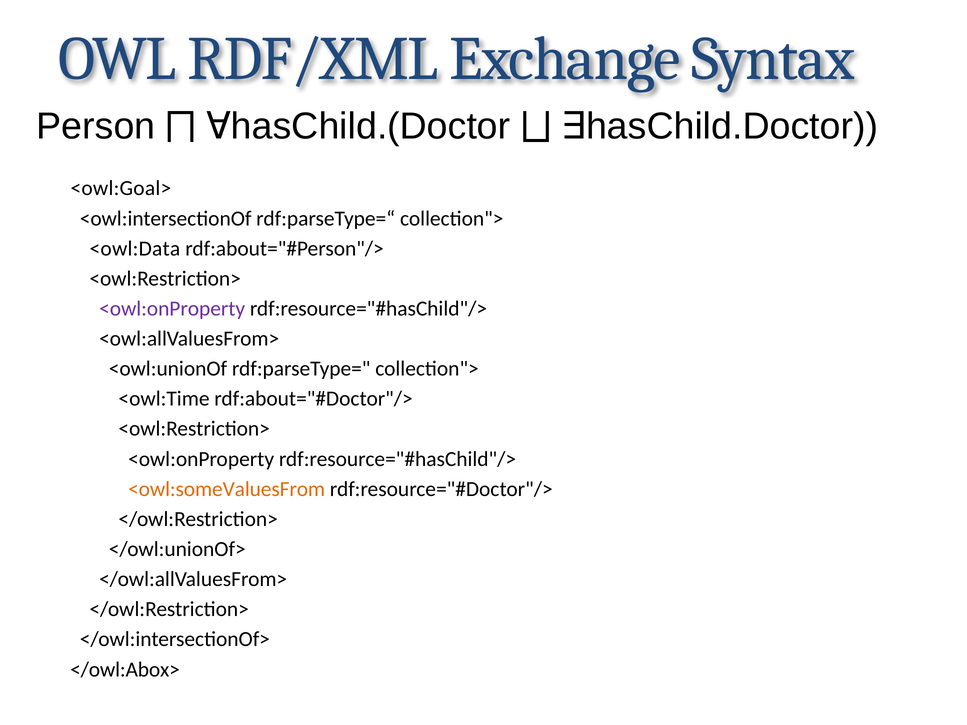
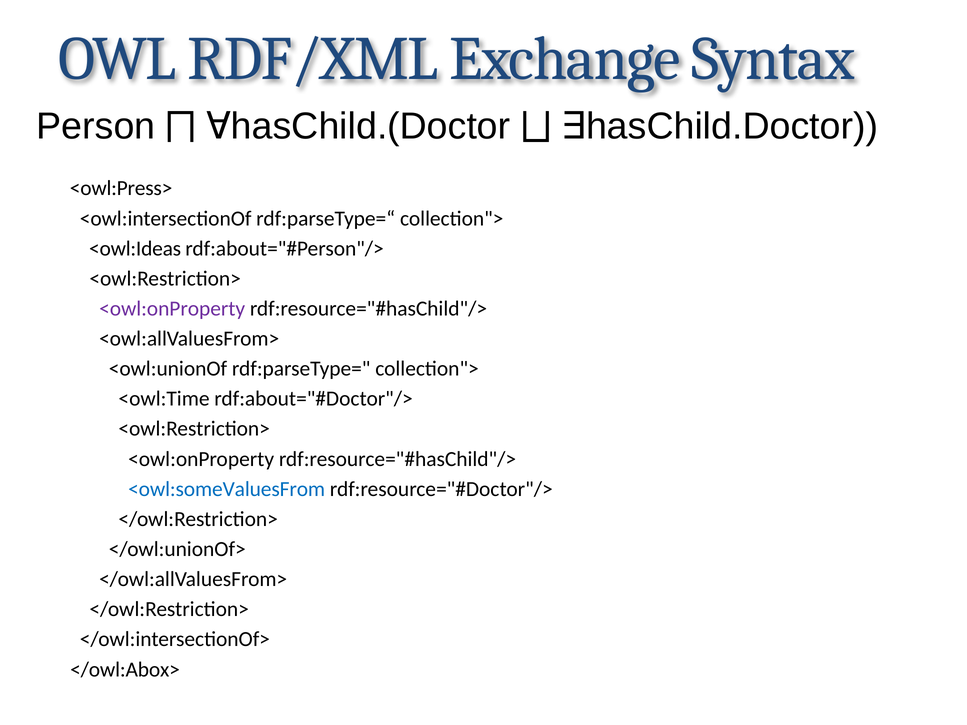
<owl:Goal>: <owl:Goal> -> <owl:Press>
<owl:Data: <owl:Data -> <owl:Ideas
<owl:someValuesFrom colour: orange -> blue
